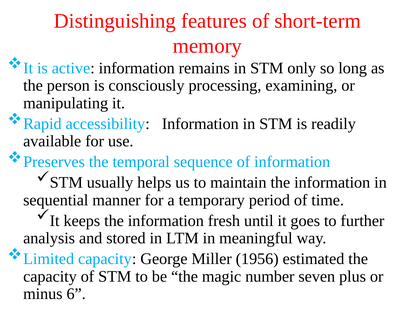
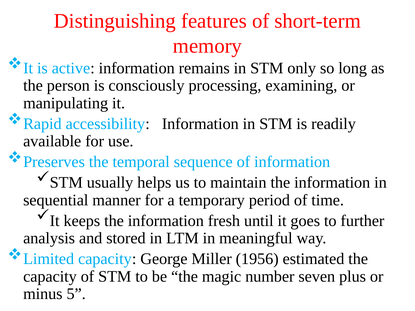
6: 6 -> 5
